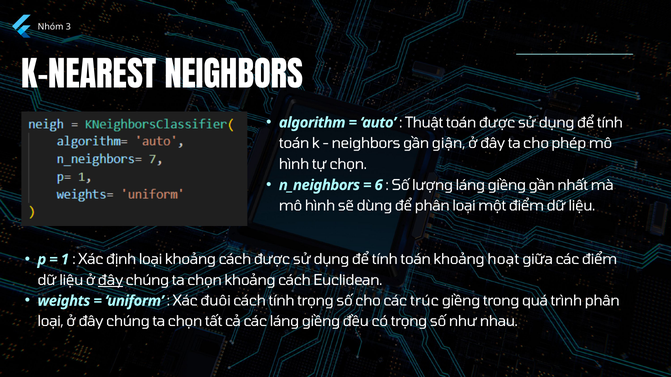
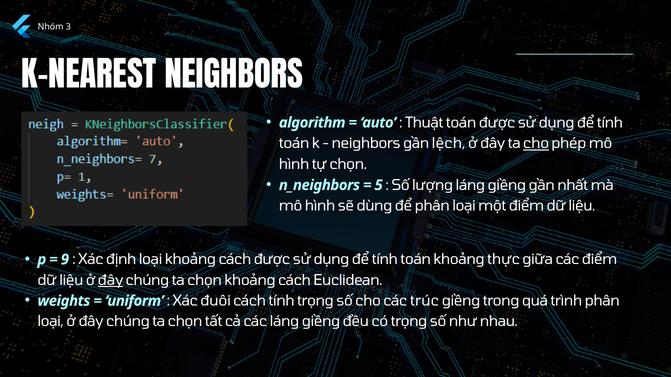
giận: giận -> lệch
cho at (536, 144) underline: none -> present
6: 6 -> 5
1: 1 -> 9
hoạt: hoạt -> thực
